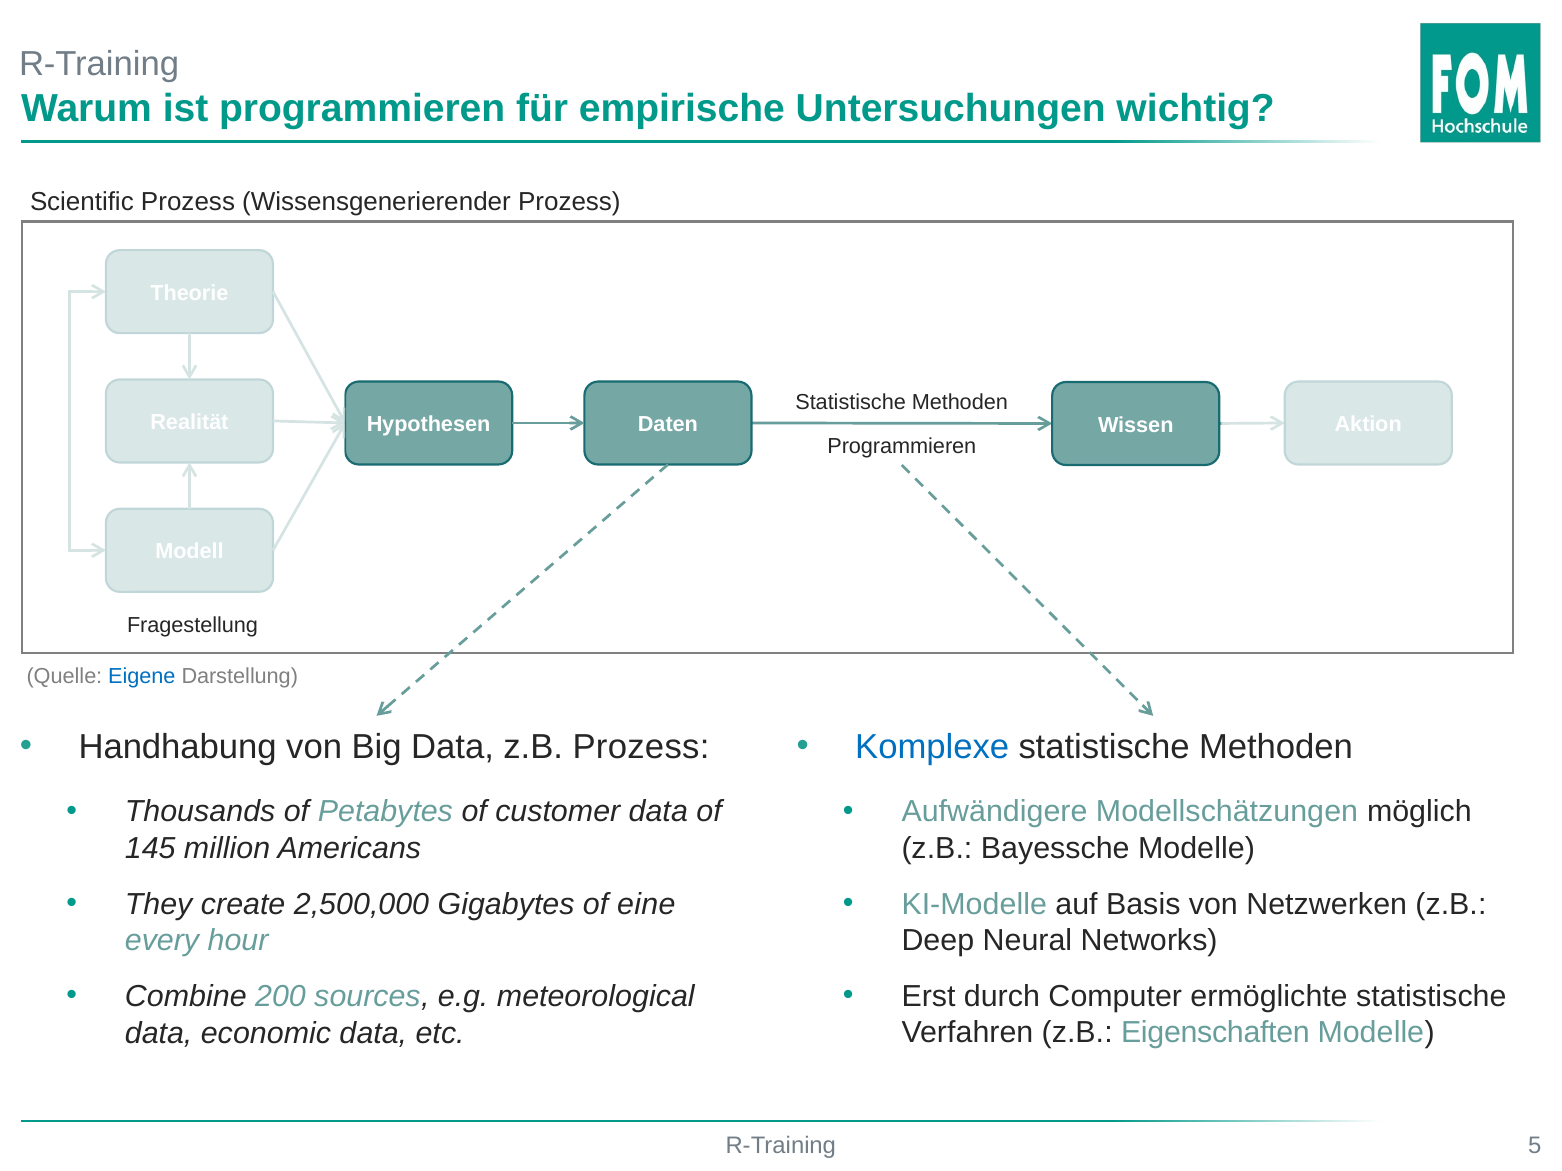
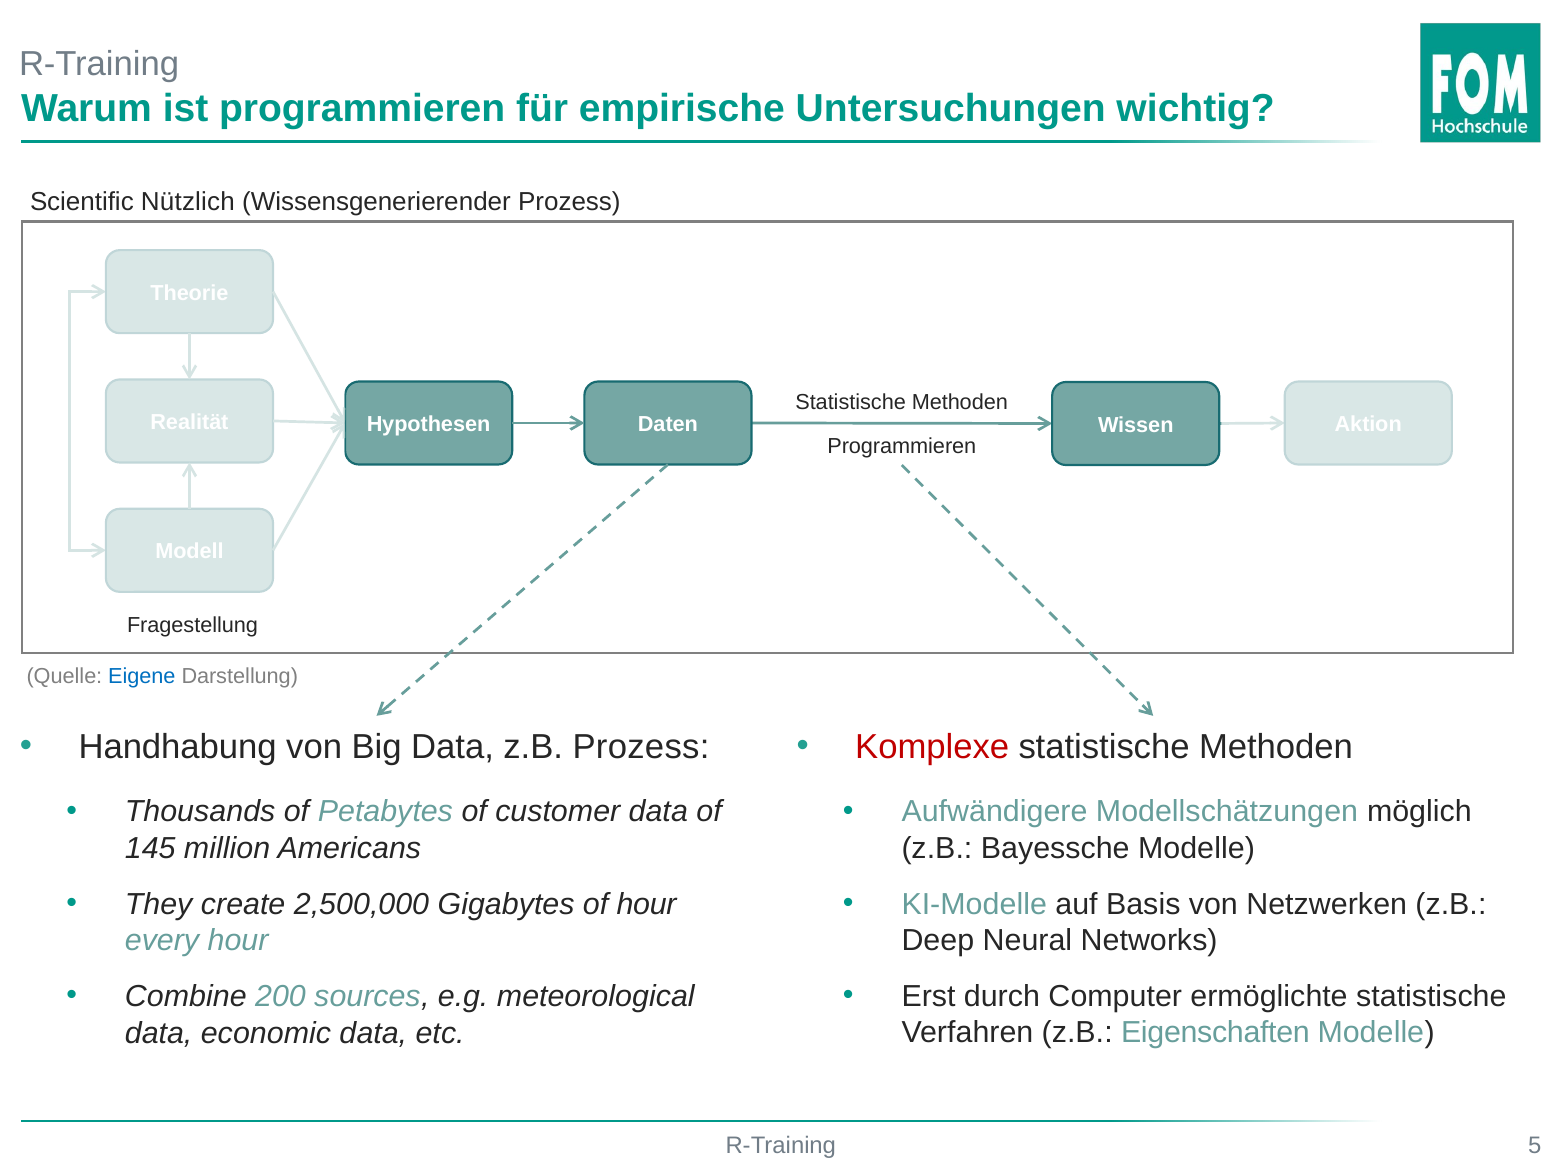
Scientific Prozess: Prozess -> Nützlich
Komplexe colour: blue -> red
of eine: eine -> hour
